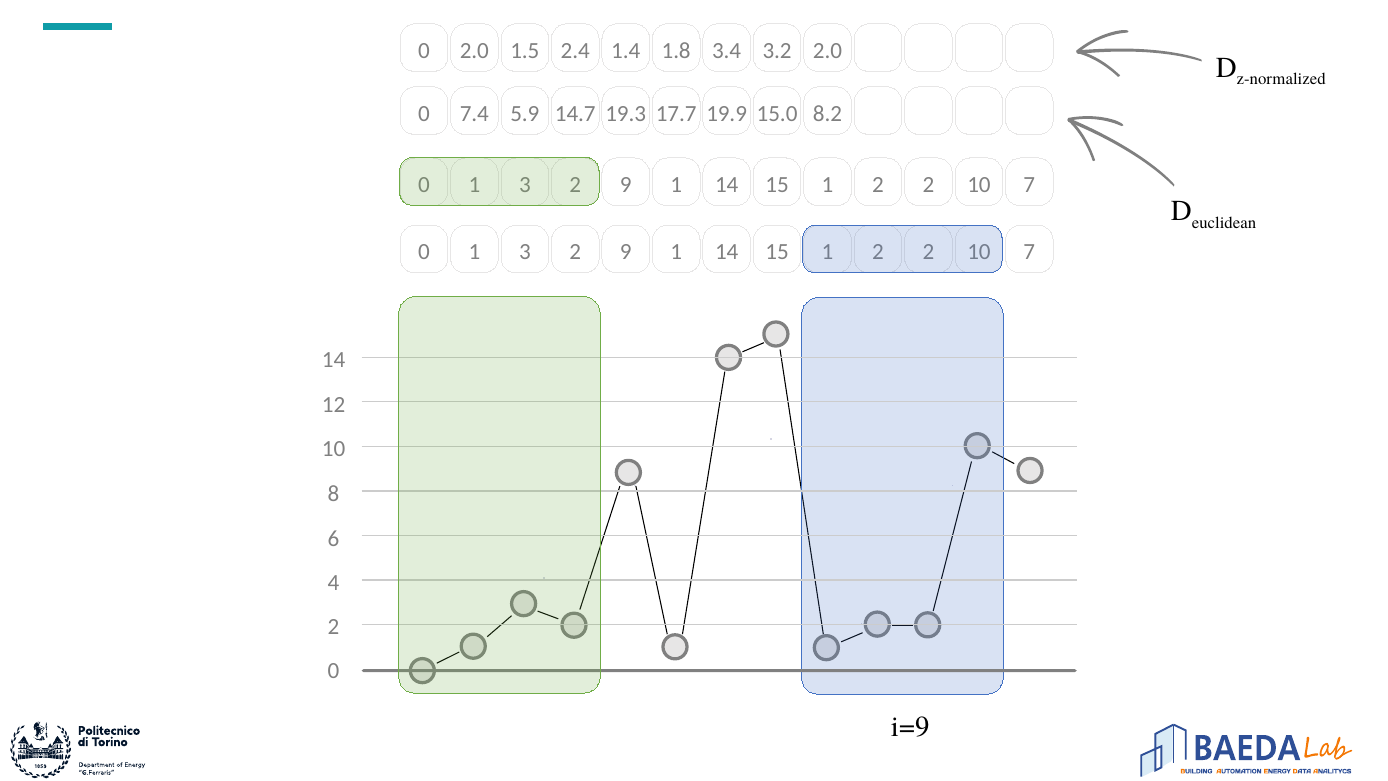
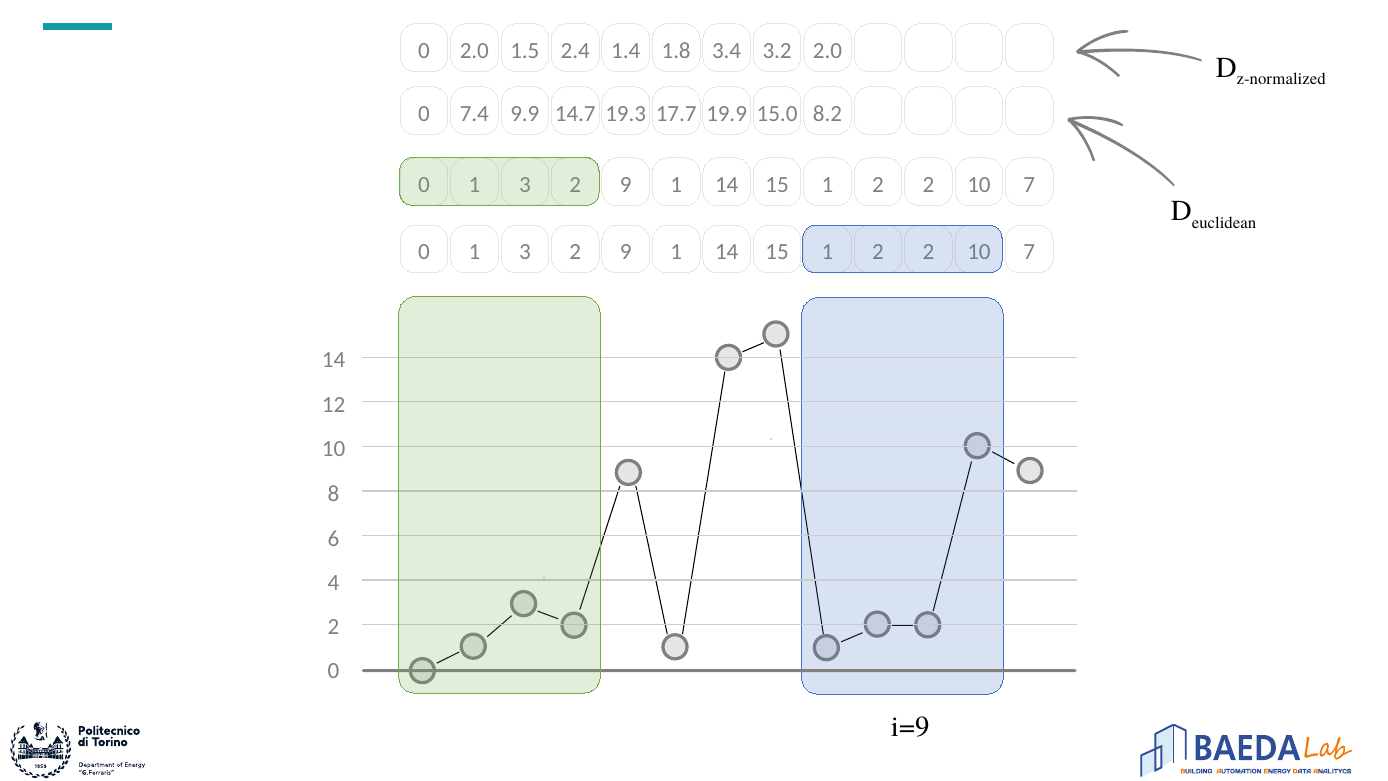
5.9: 5.9 -> 9.9
